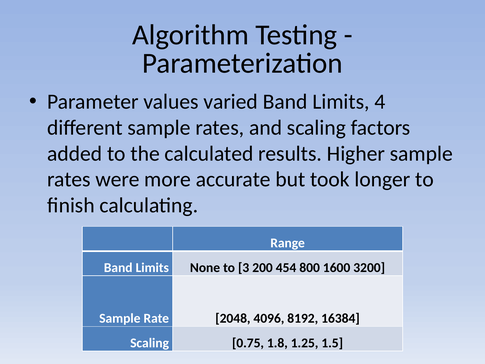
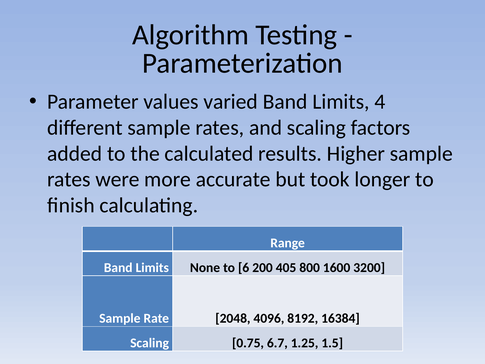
3: 3 -> 6
454: 454 -> 405
1.8: 1.8 -> 6.7
